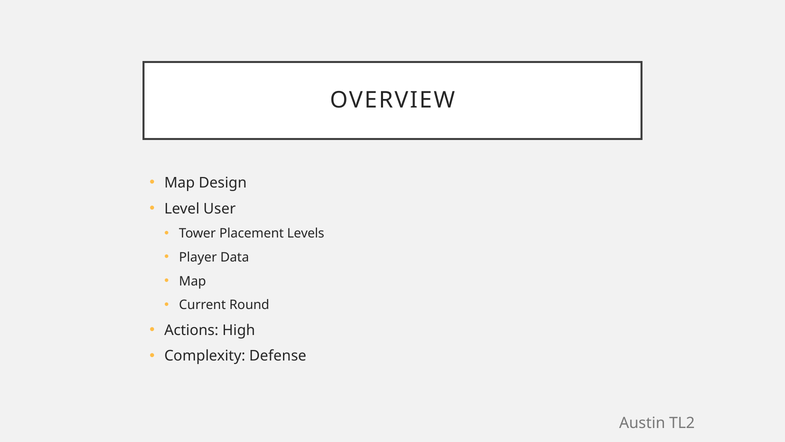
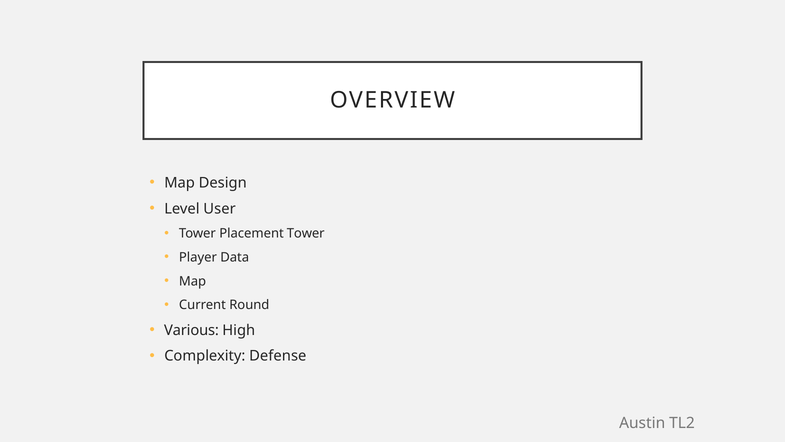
Placement Levels: Levels -> Tower
Actions: Actions -> Various
